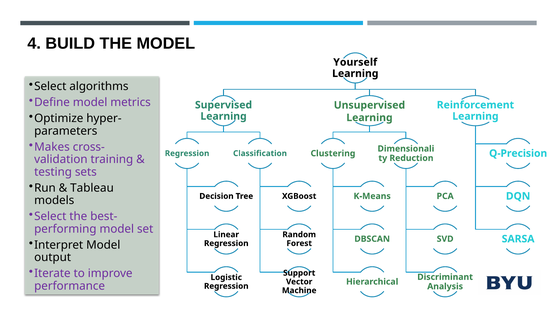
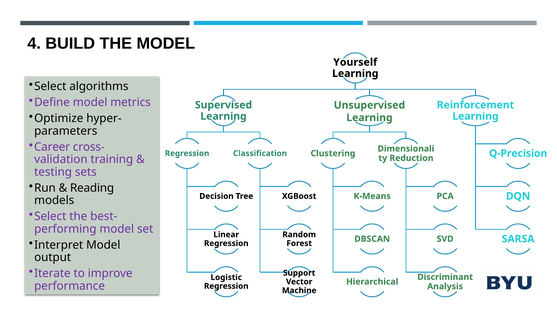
Makes: Makes -> Career
Tableau: Tableau -> Reading
